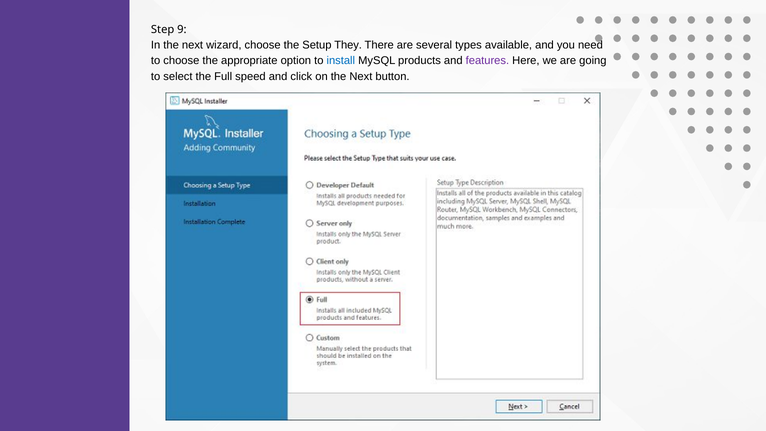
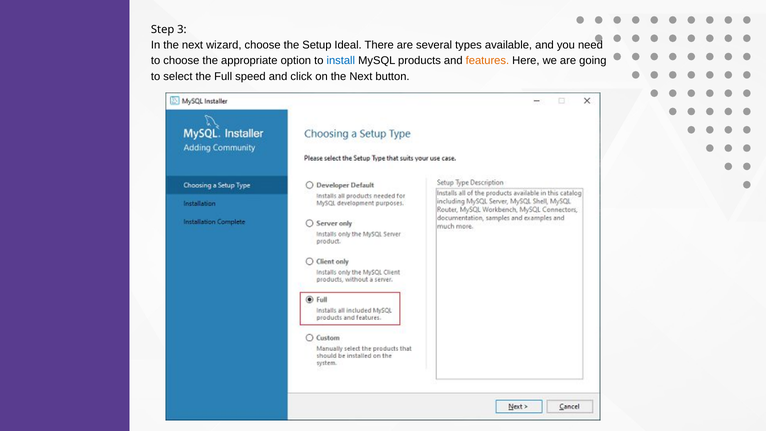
9: 9 -> 3
They: They -> Ideal
features colour: purple -> orange
